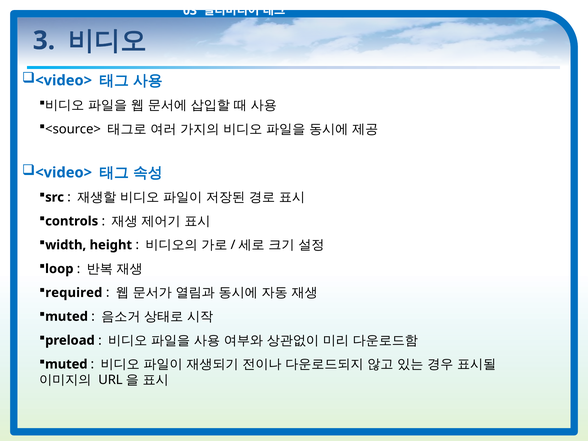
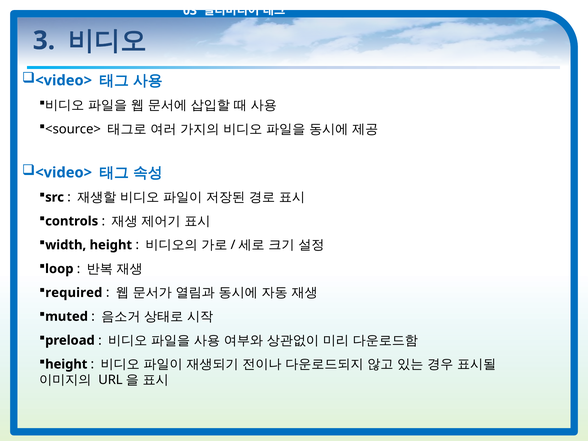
muted at (66, 364): muted -> height
